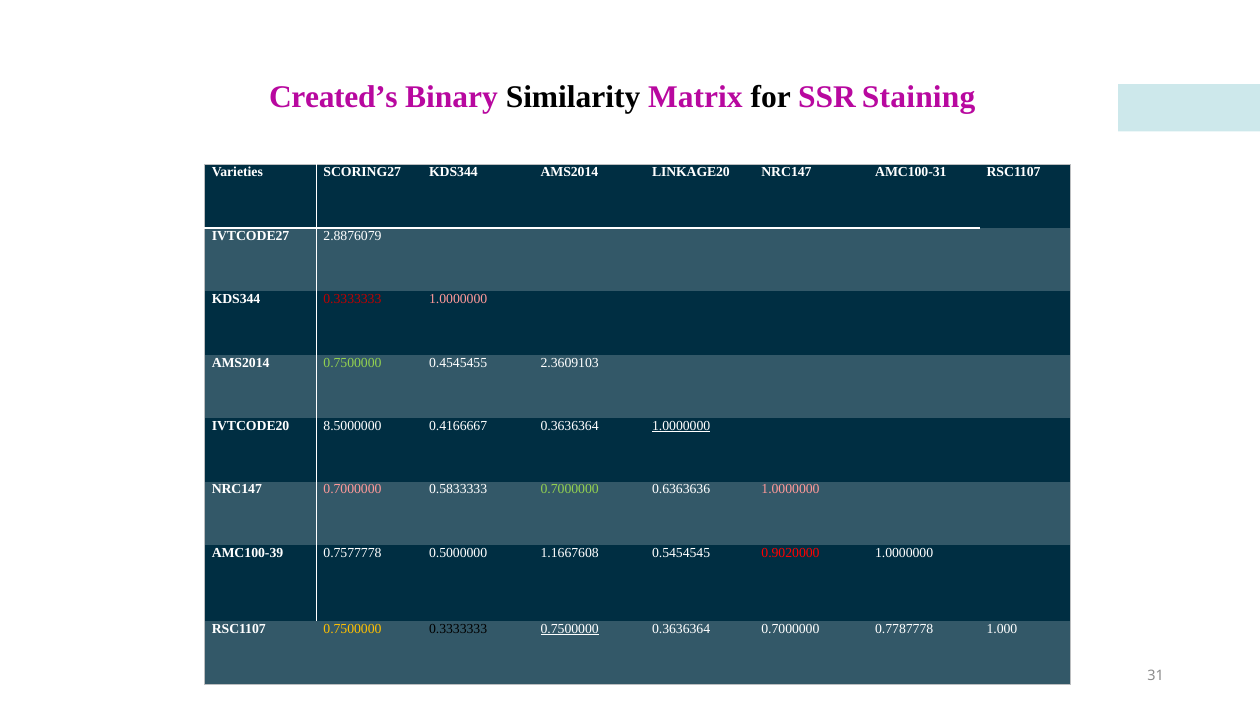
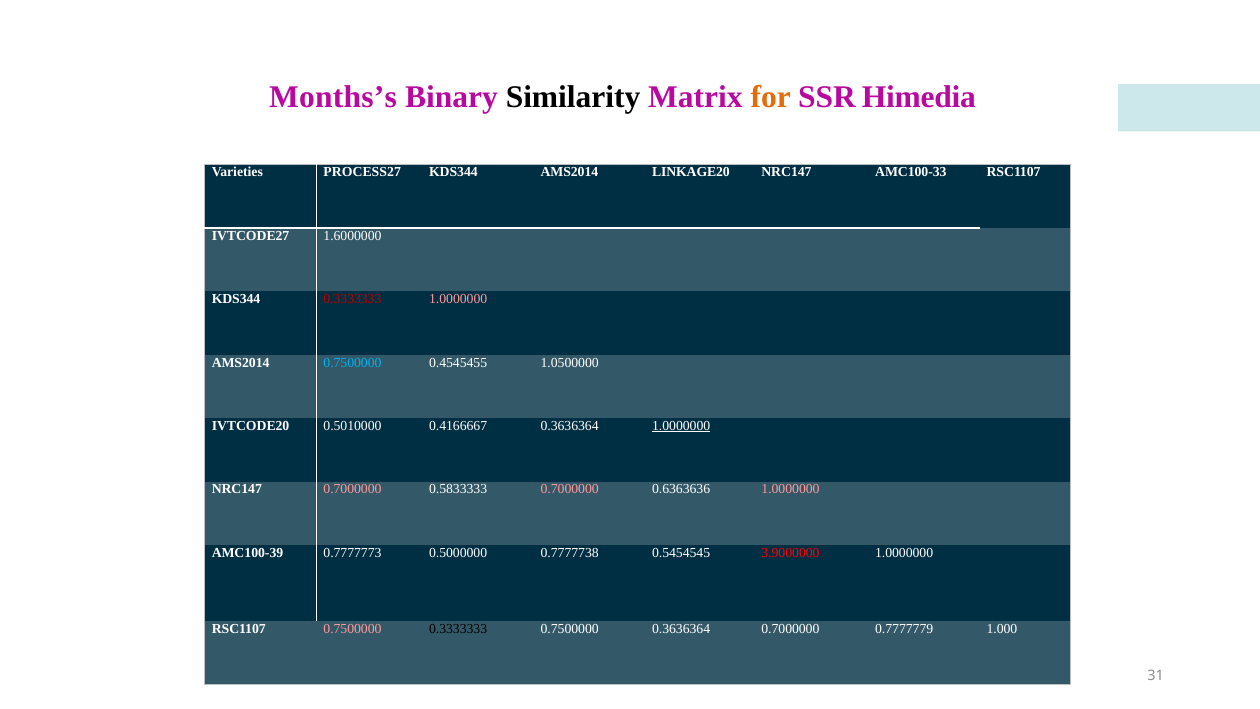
Created’s: Created’s -> Months’s
for colour: black -> orange
Staining: Staining -> Himedia
SCORING27: SCORING27 -> PROCESS27
AMC100-31: AMC100-31 -> AMC100-33
2.8876079: 2.8876079 -> 1.6000000
0.7500000 at (352, 362) colour: light green -> light blue
2.3609103: 2.3609103 -> 1.0500000
8.5000000: 8.5000000 -> 0.5010000
0.7000000 at (570, 489) colour: light green -> pink
0.7577778: 0.7577778 -> 0.7777773
1.1667608: 1.1667608 -> 0.7777738
0.9020000: 0.9020000 -> 3.9000000
0.7500000 at (352, 629) colour: yellow -> pink
0.7500000 at (570, 629) underline: present -> none
0.7787778: 0.7787778 -> 0.7777779
